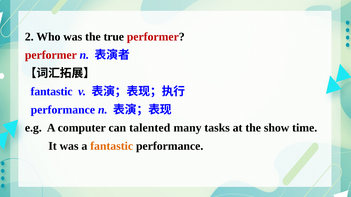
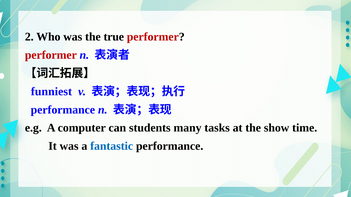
fantastic at (52, 92): fantastic -> funniest
talented: talented -> students
fantastic at (112, 146) colour: orange -> blue
